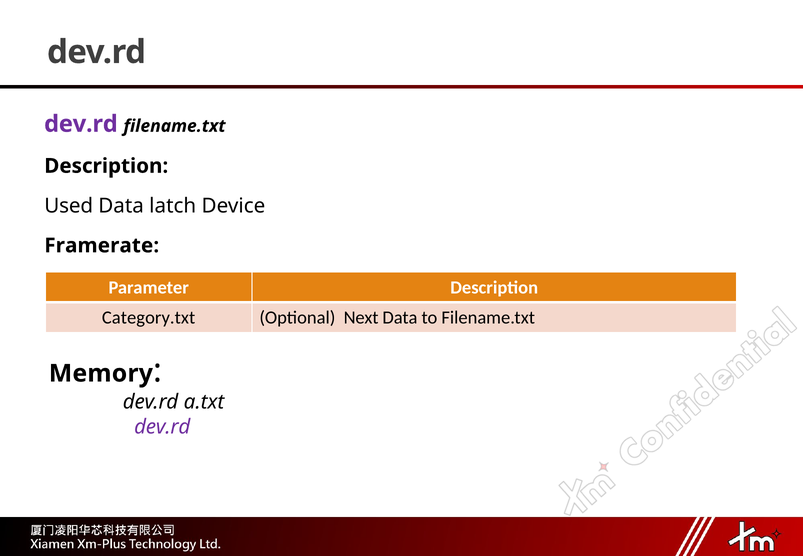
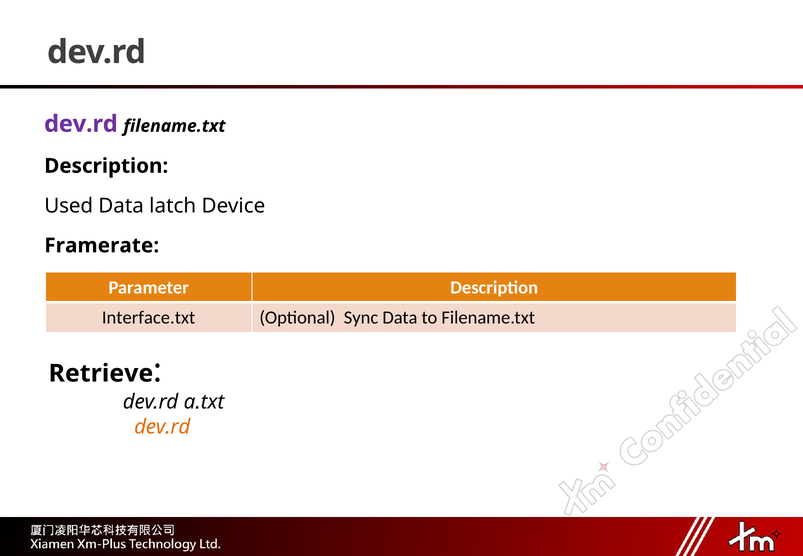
Category.txt: Category.txt -> Interface.txt
Next: Next -> Sync
Memory: Memory -> Retrieve
dev.rd at (162, 427) colour: purple -> orange
